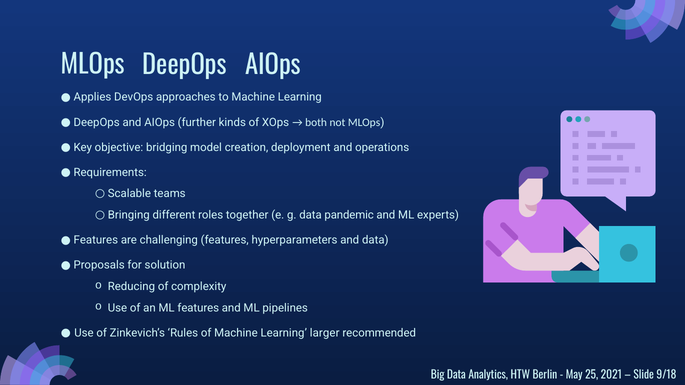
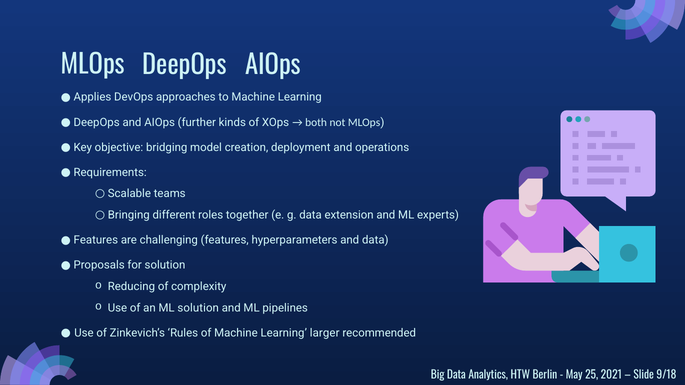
pandemic: pandemic -> extension
ML features: features -> solution
